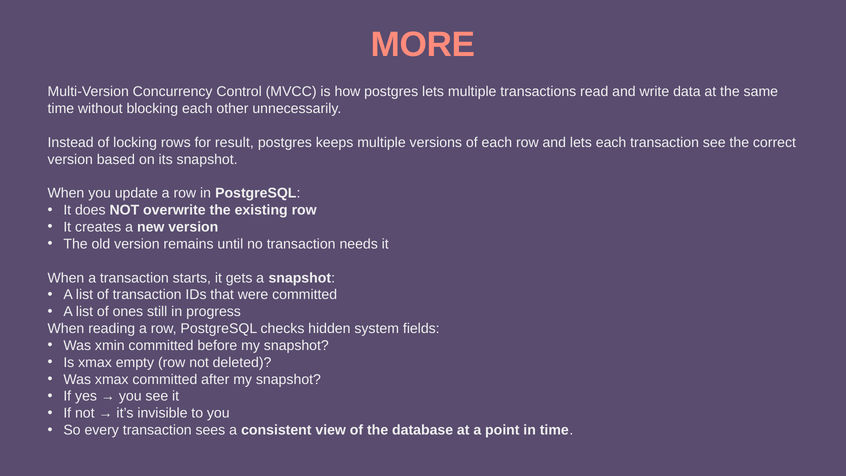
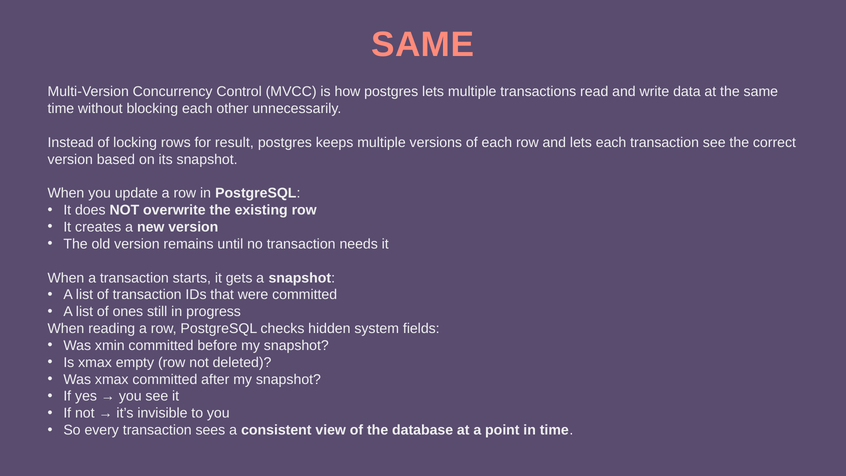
MORE at (423, 45): MORE -> SAME
